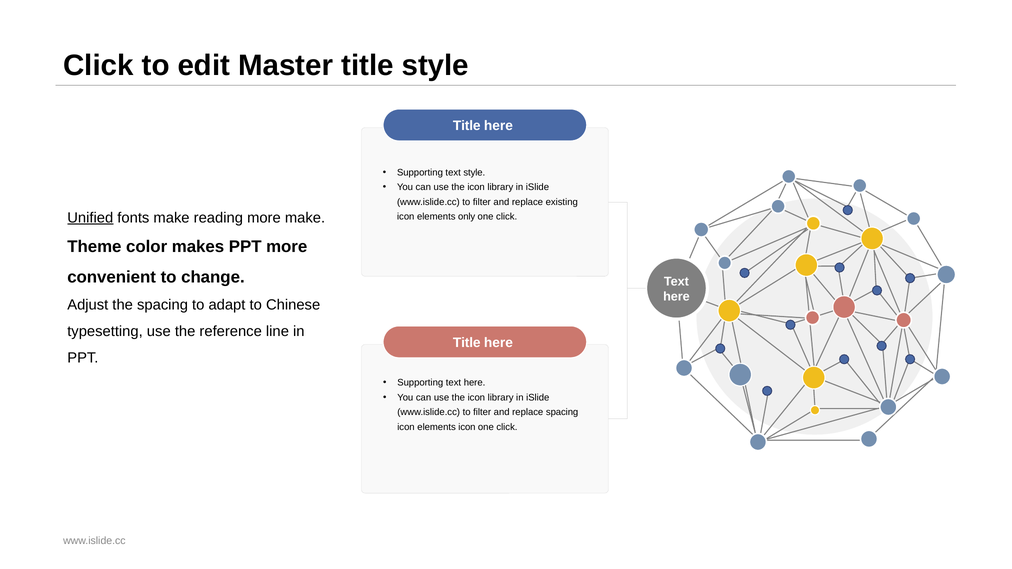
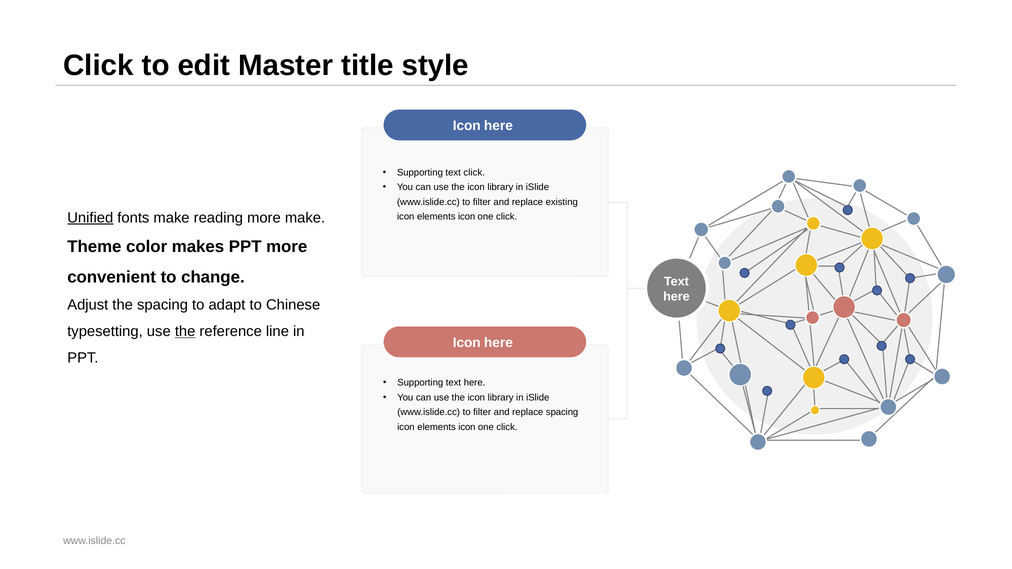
Title at (467, 126): Title -> Icon
text style: style -> click
only at (467, 217): only -> icon
the at (185, 332) underline: none -> present
Title at (467, 343): Title -> Icon
